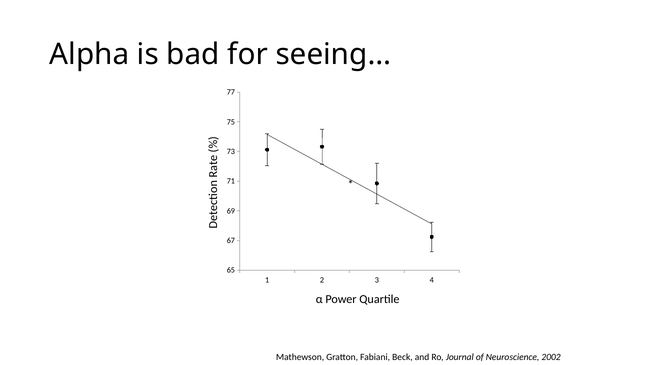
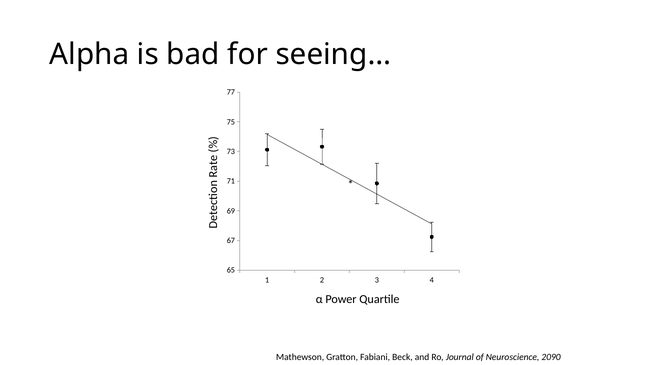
2002: 2002 -> 2090
